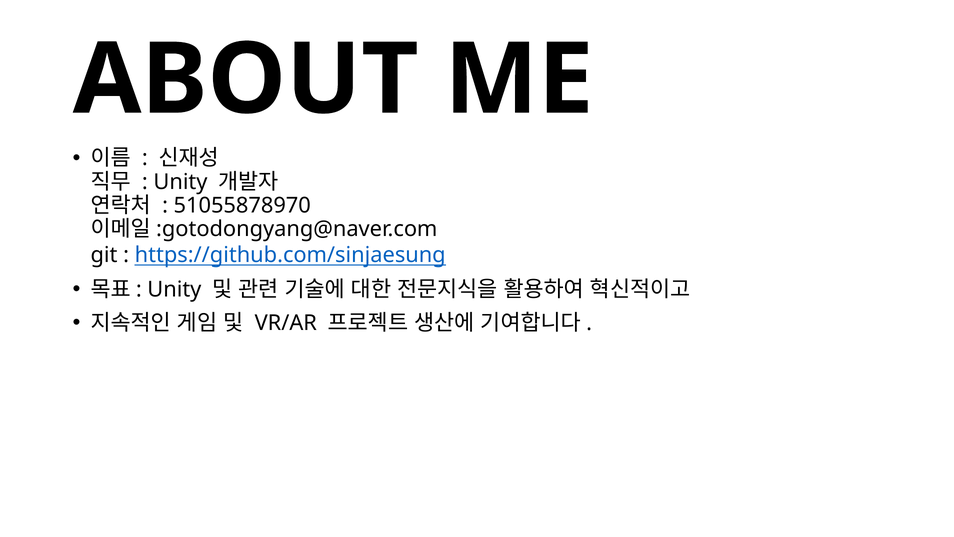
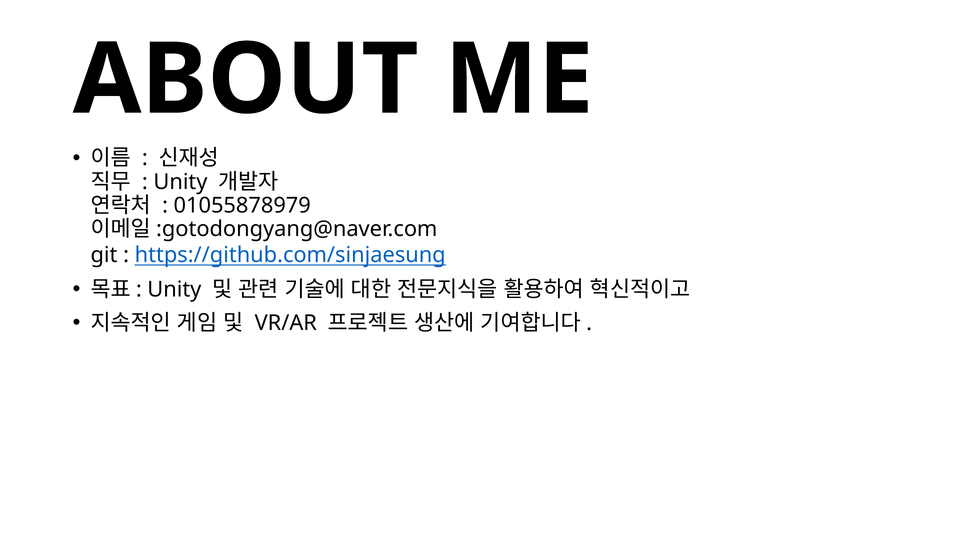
51055878970: 51055878970 -> 01055878979
